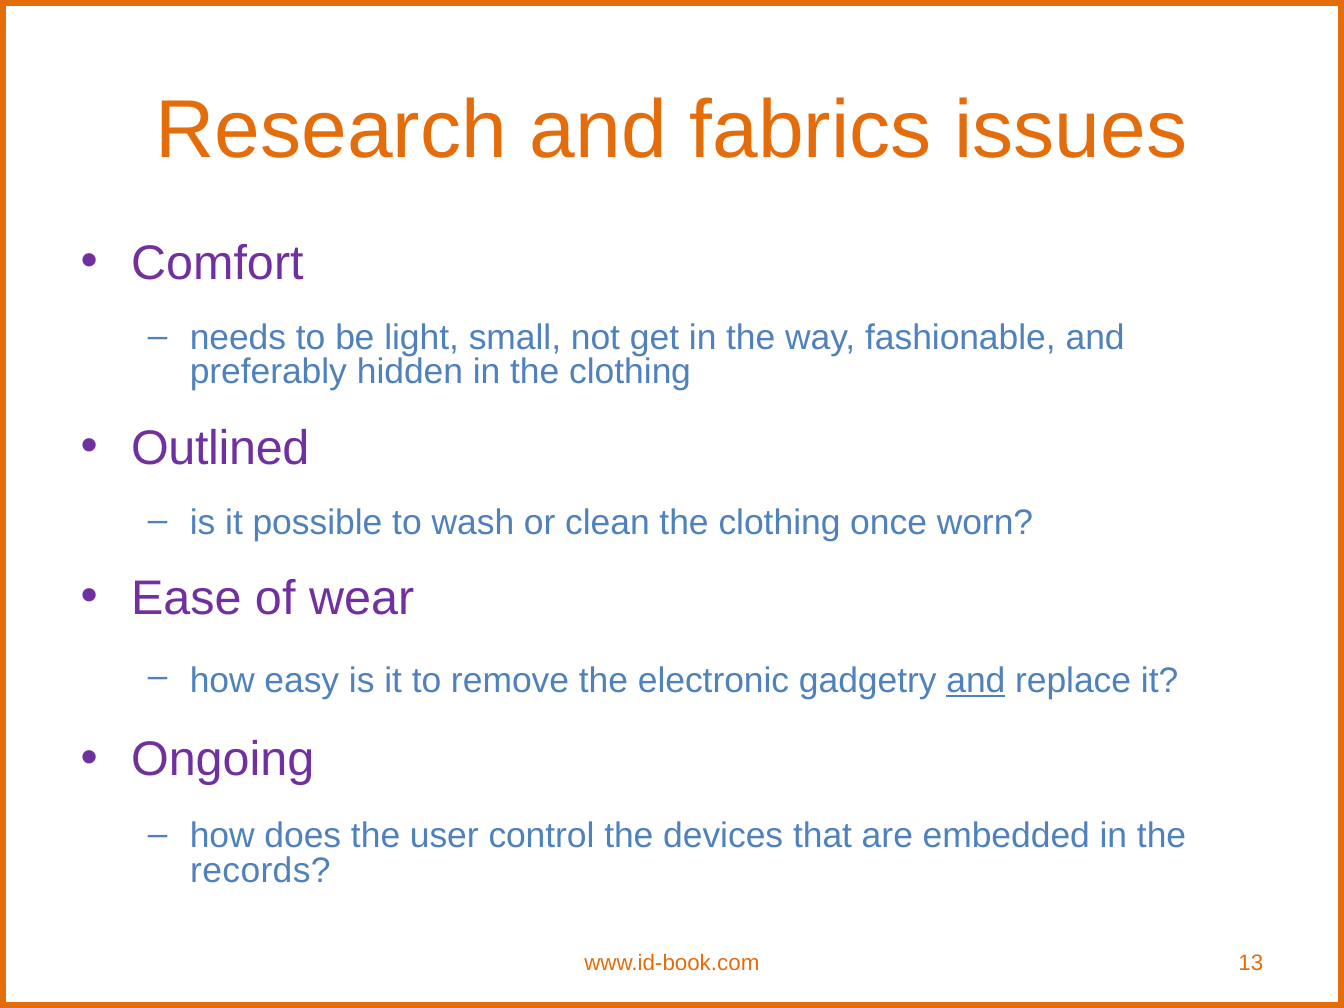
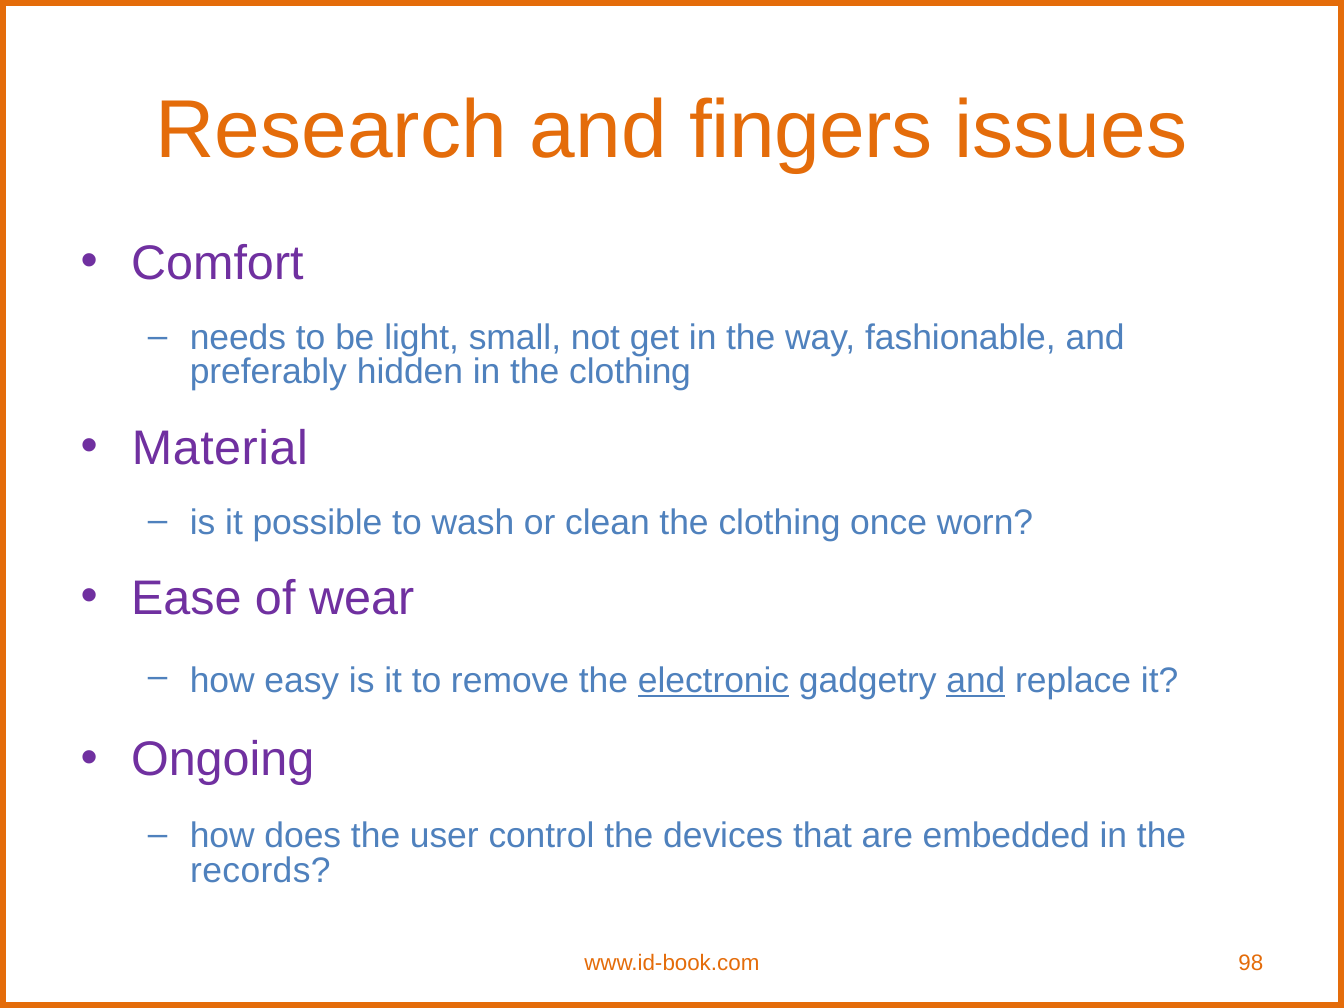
fabrics: fabrics -> fingers
Outlined: Outlined -> Material
electronic underline: none -> present
13: 13 -> 98
